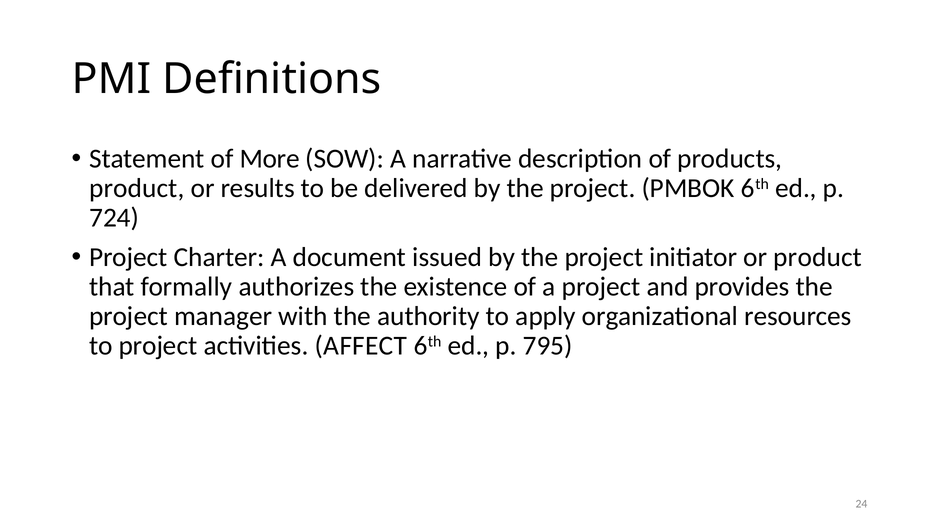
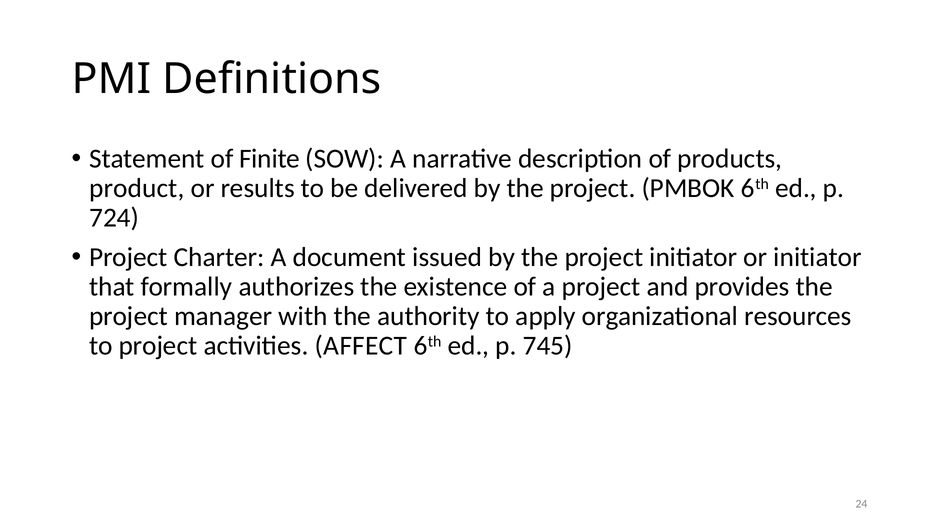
More: More -> Finite
or product: product -> initiator
795: 795 -> 745
